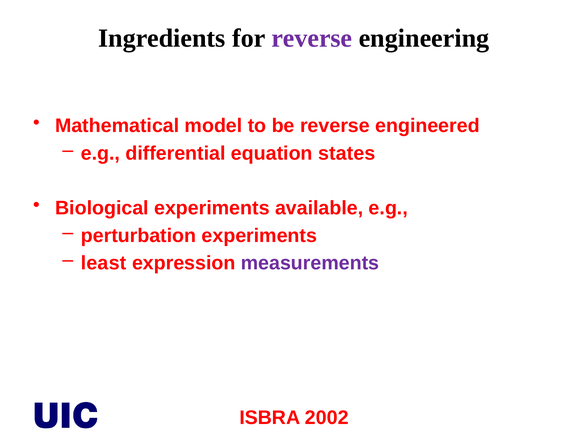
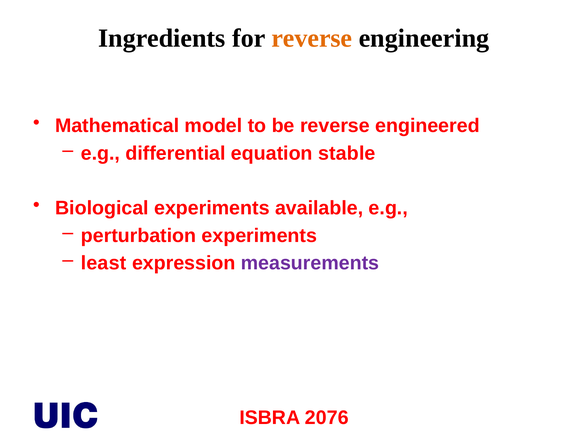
reverse at (312, 38) colour: purple -> orange
states: states -> stable
2002: 2002 -> 2076
